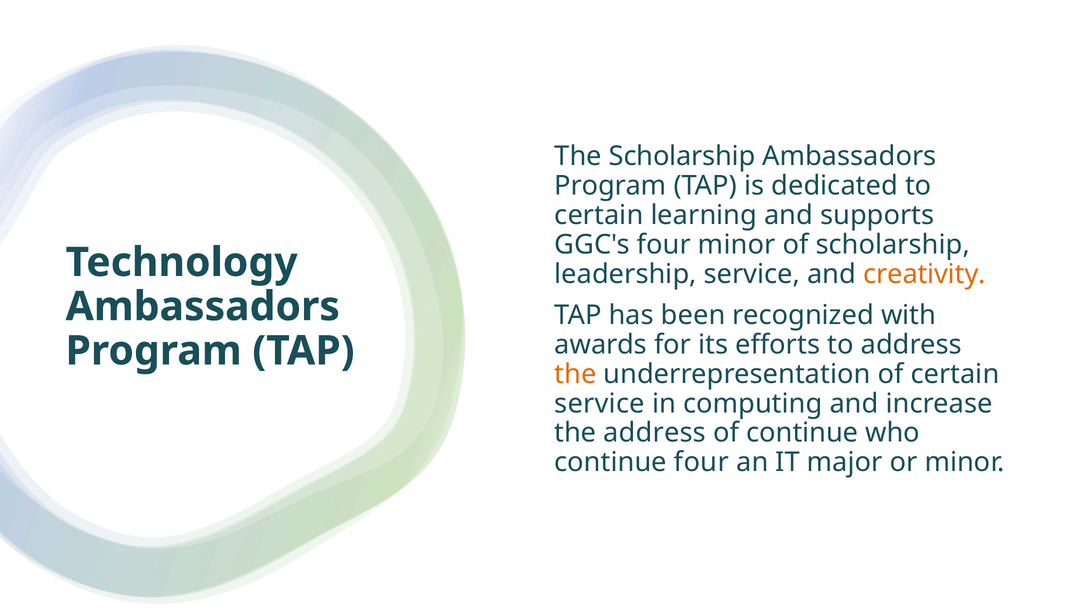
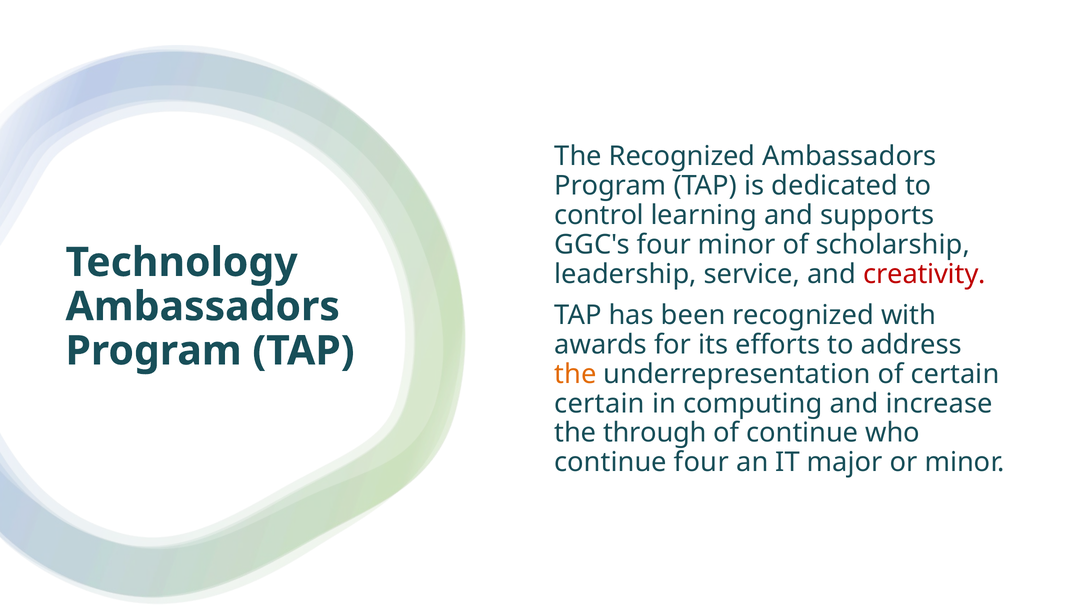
The Scholarship: Scholarship -> Recognized
certain at (599, 215): certain -> control
creativity colour: orange -> red
service at (600, 404): service -> certain
the address: address -> through
